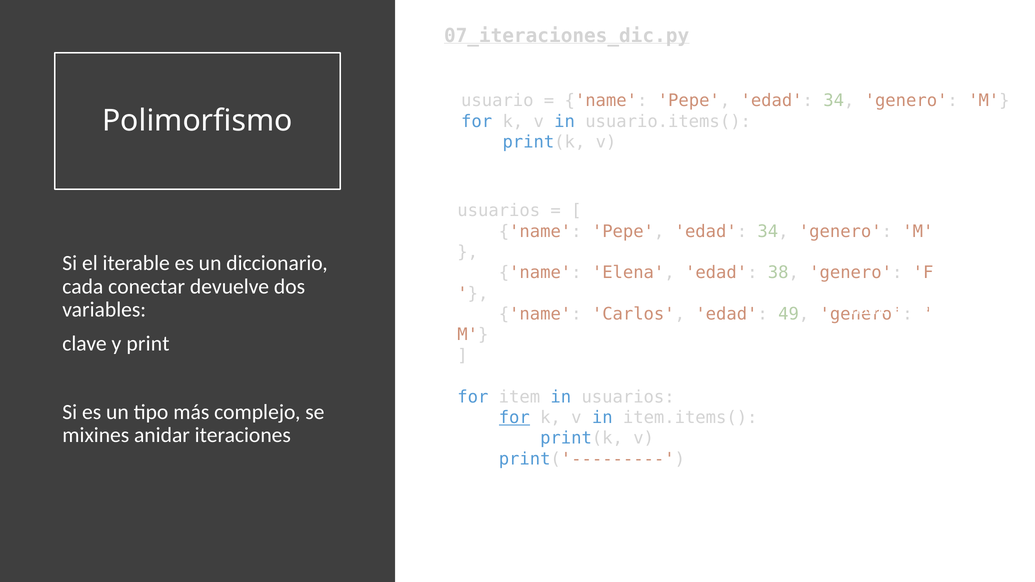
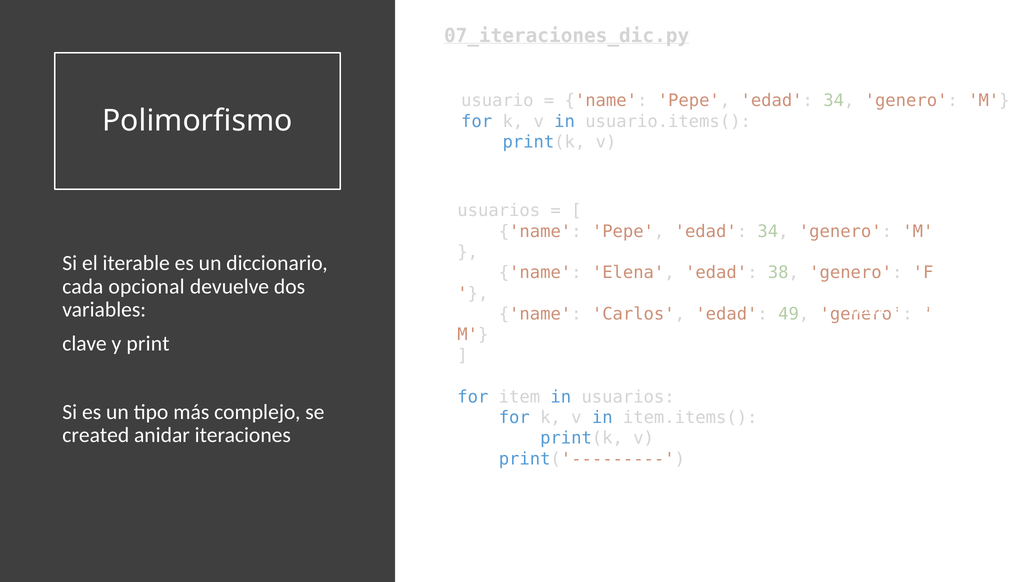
conectar: conectar -> opcional
for at (514, 418) underline: present -> none
mixines: mixines -> created
